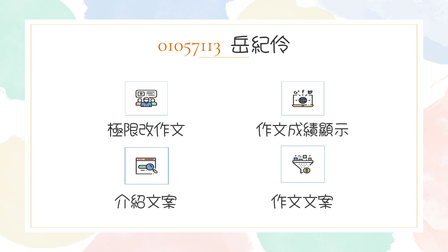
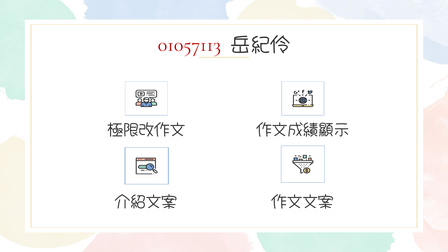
01057113 colour: orange -> red
